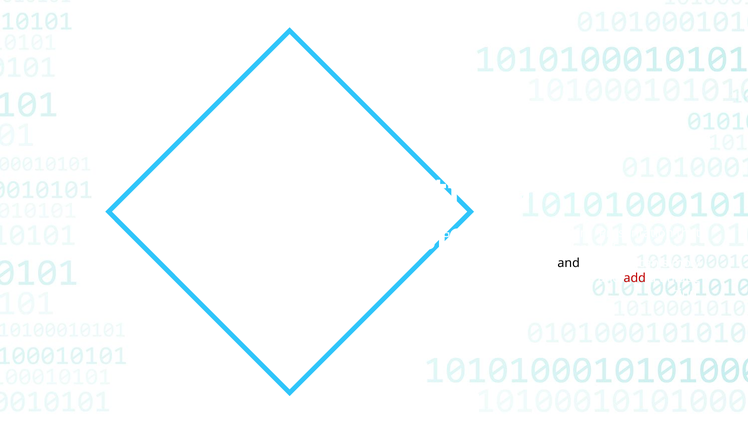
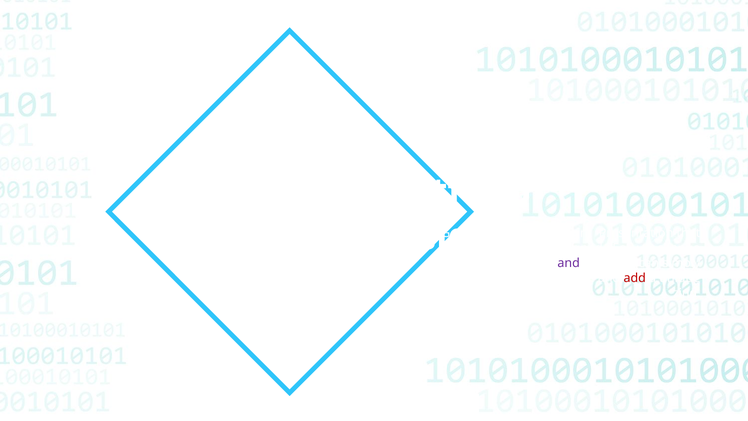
and at (569, 263) colour: black -> purple
